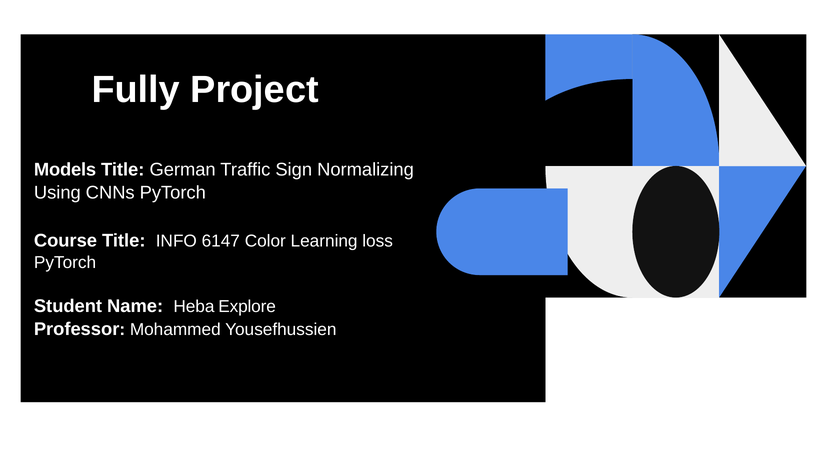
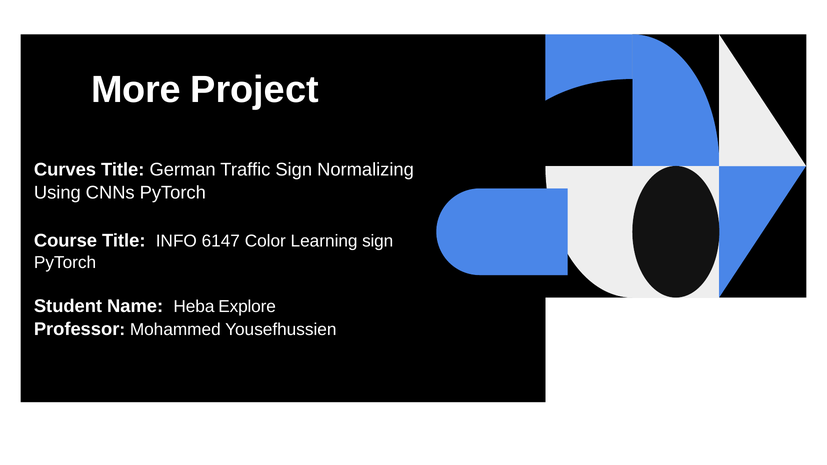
Fully: Fully -> More
Models: Models -> Curves
Learning loss: loss -> sign
